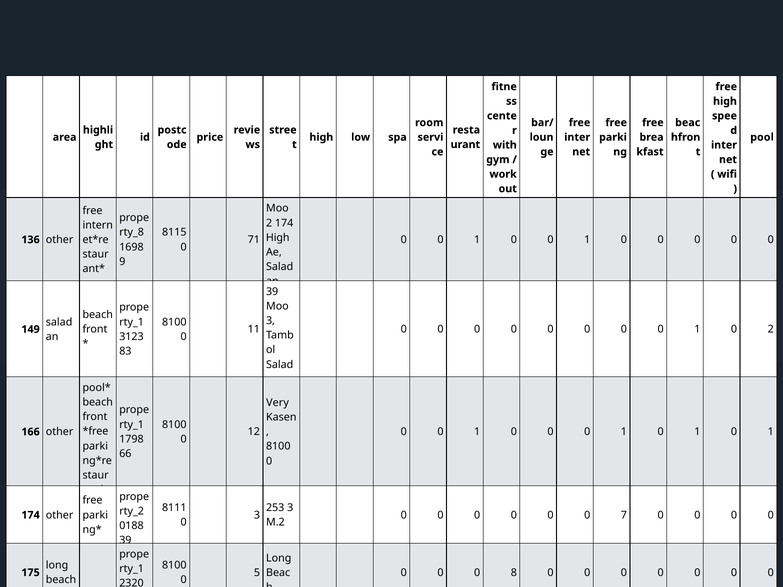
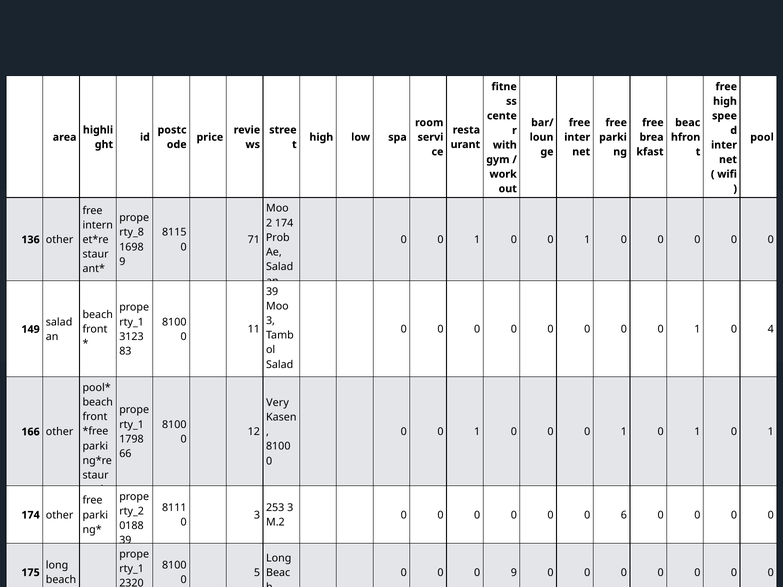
High at (278, 238): High -> Prob
0 2: 2 -> 4
7: 7 -> 6
0 8: 8 -> 9
